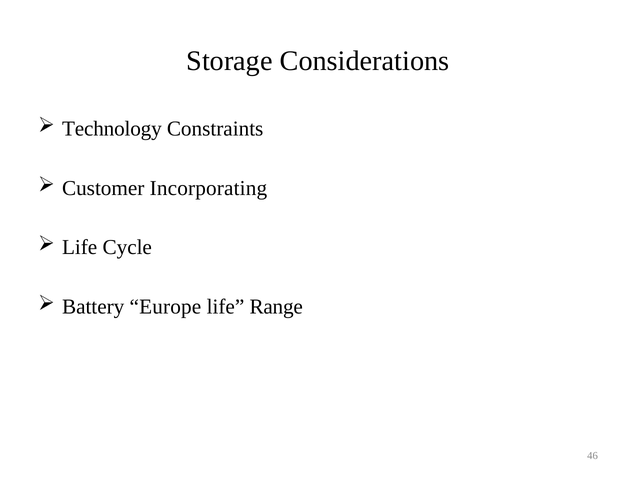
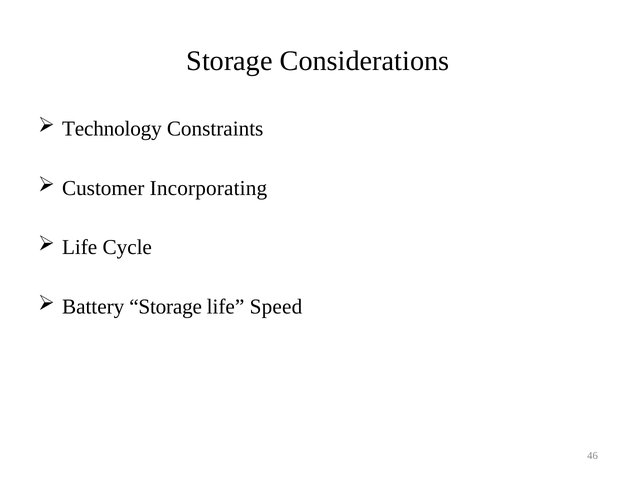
Battery Europe: Europe -> Storage
Range: Range -> Speed
